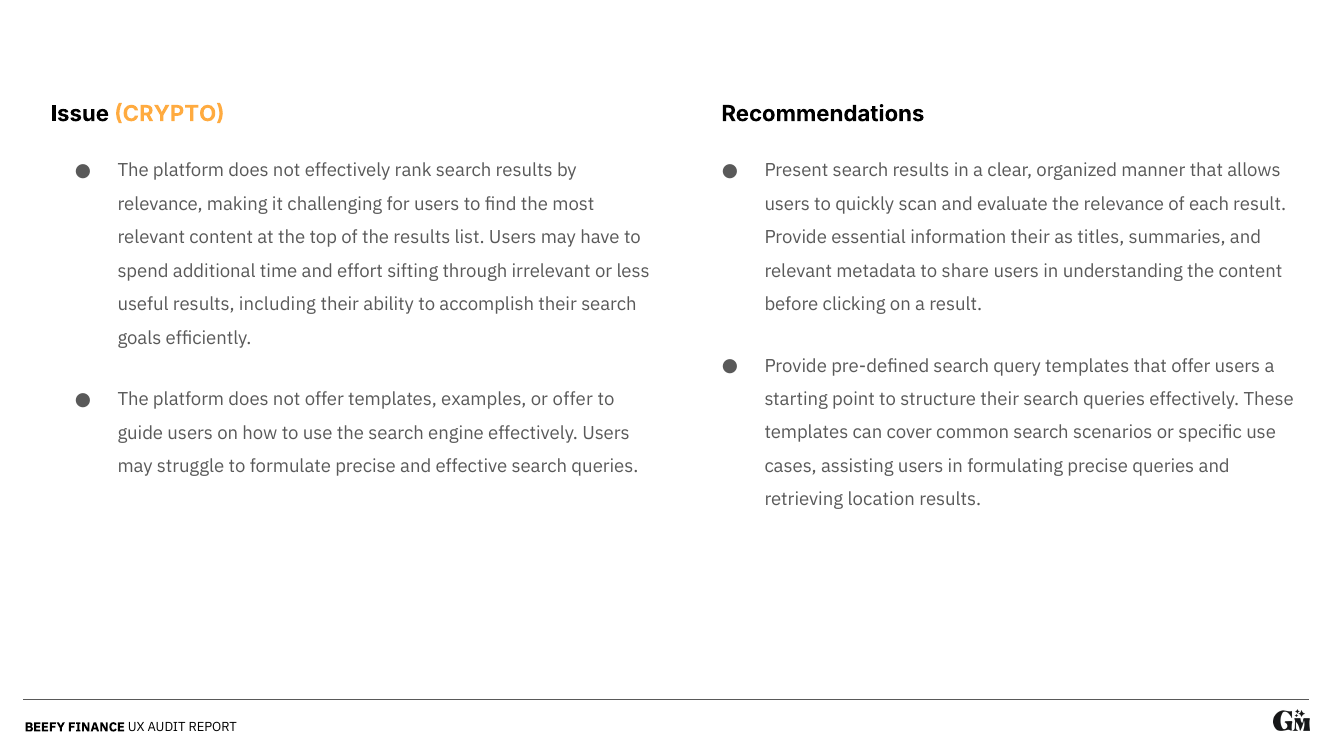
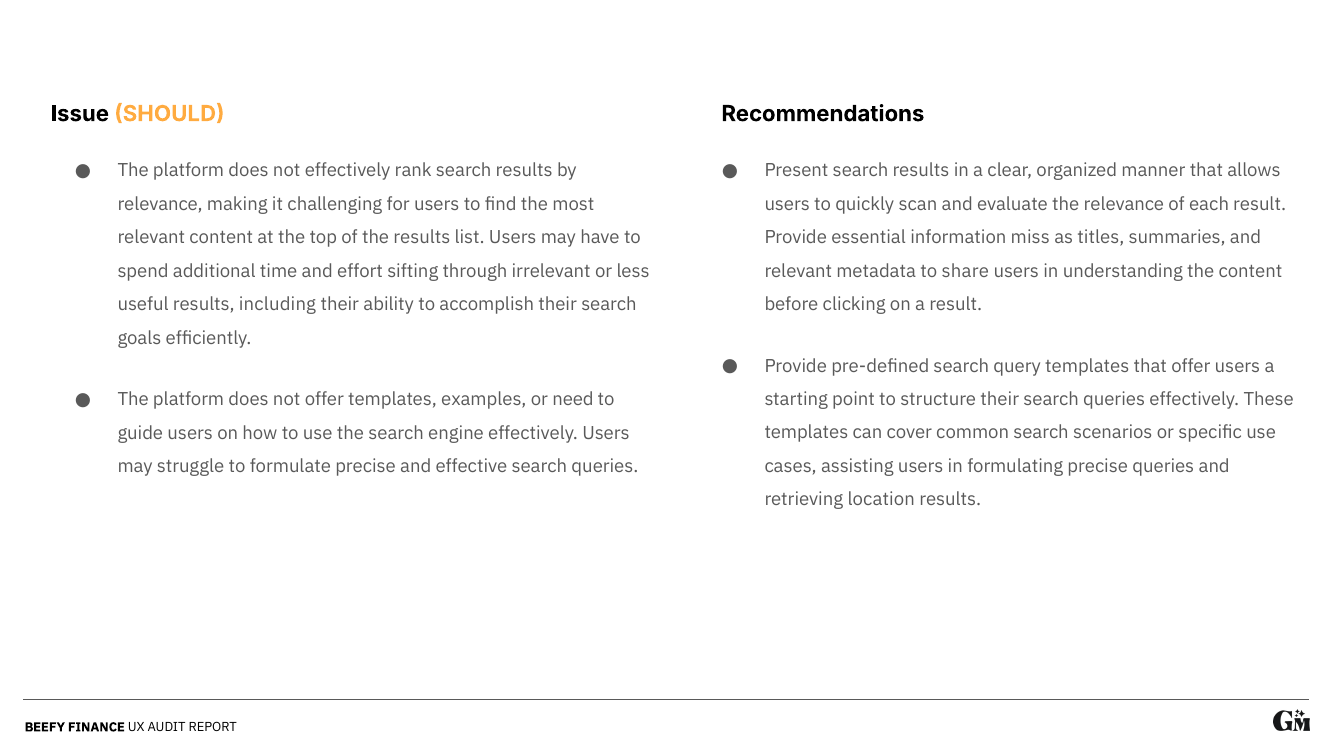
CRYPTO: CRYPTO -> SHOULD
information their: their -> miss
or offer: offer -> need
